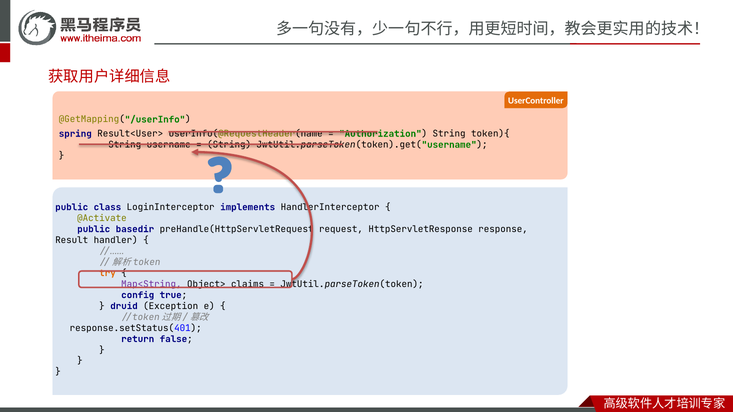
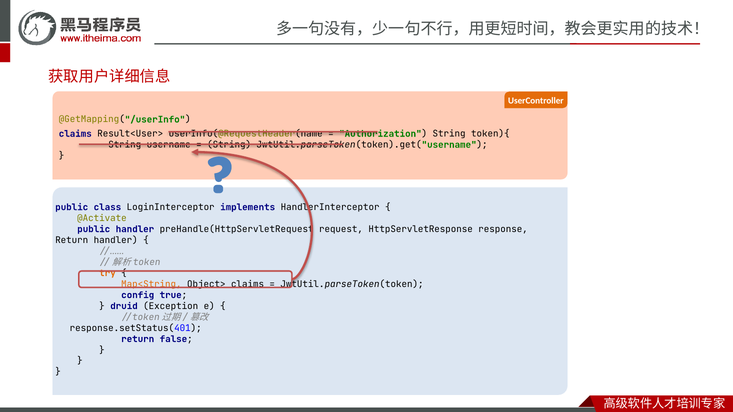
spring at (75, 134): spring -> claims
public basedir: basedir -> handler
Result at (72, 240): Result -> Return
Map<String colour: purple -> orange
